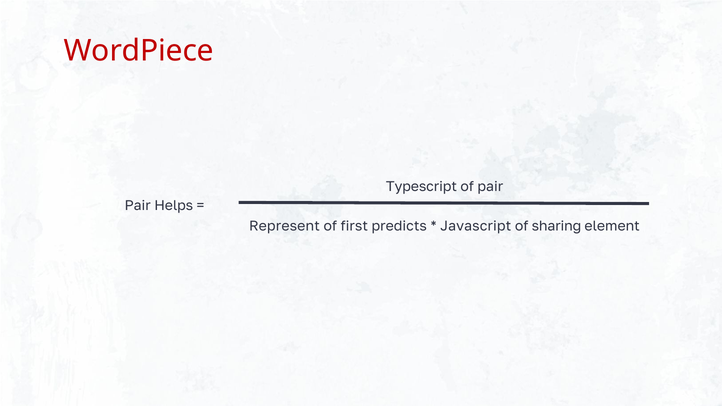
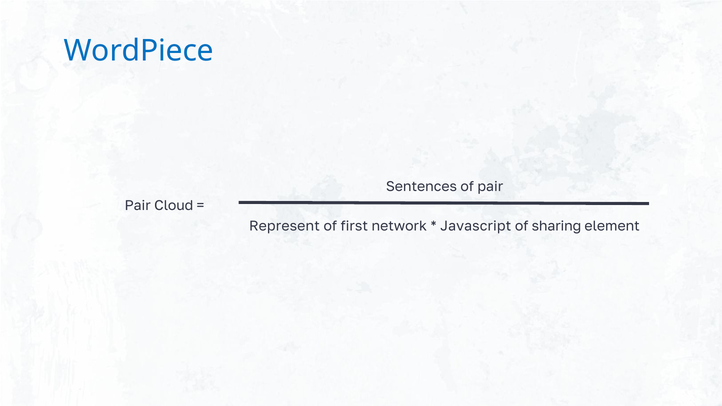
WordPiece colour: red -> blue
Typescript: Typescript -> Sentences
Helps: Helps -> Cloud
predicts: predicts -> network
